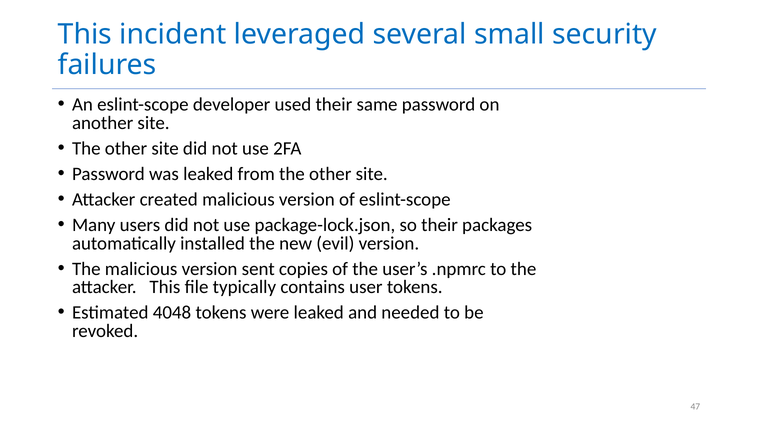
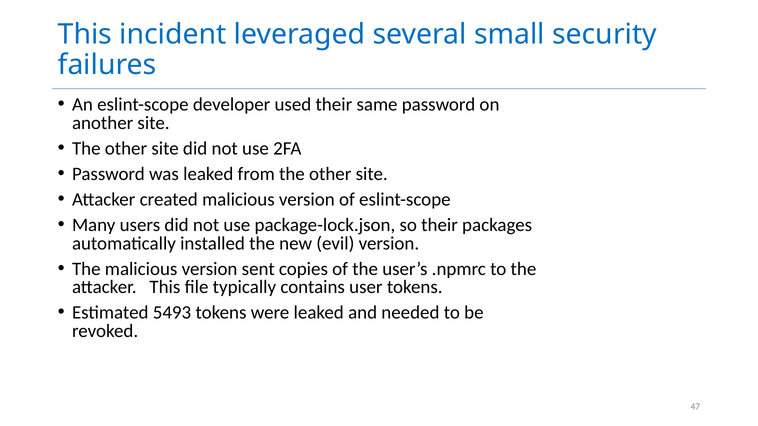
4048: 4048 -> 5493
